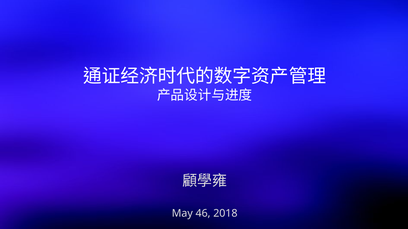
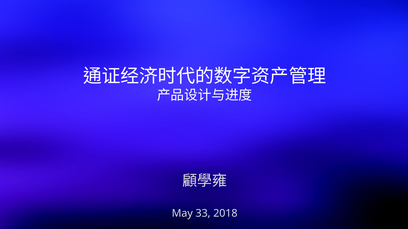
46: 46 -> 33
